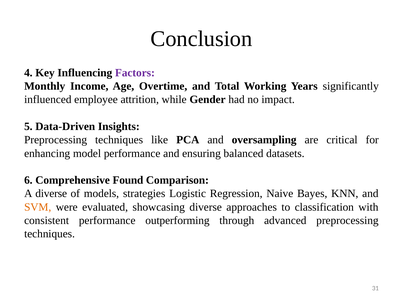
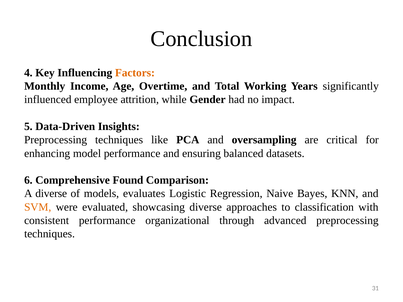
Factors colour: purple -> orange
strategies: strategies -> evaluates
outperforming: outperforming -> organizational
